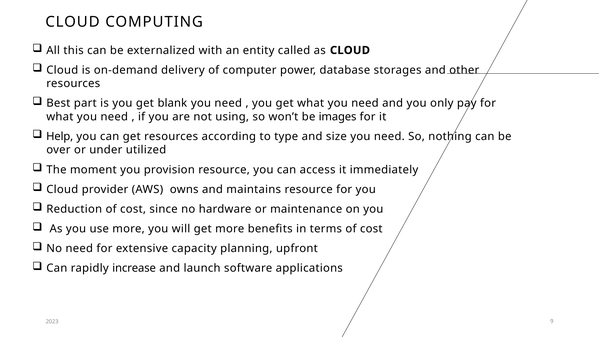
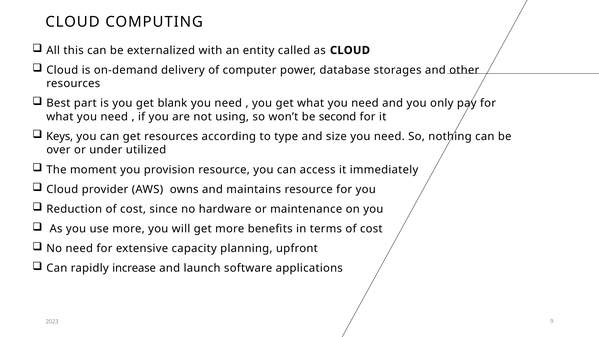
images: images -> second
Help: Help -> Keys
